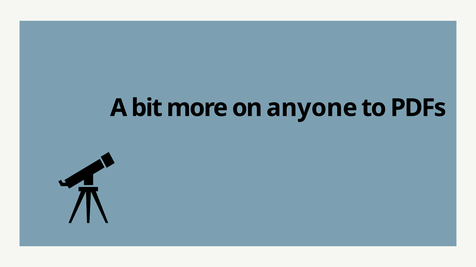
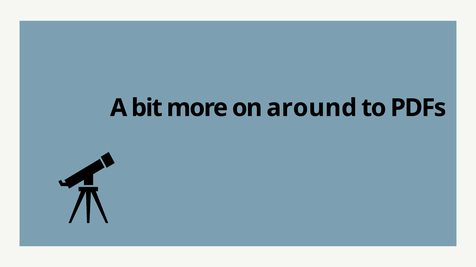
anyone: anyone -> around
